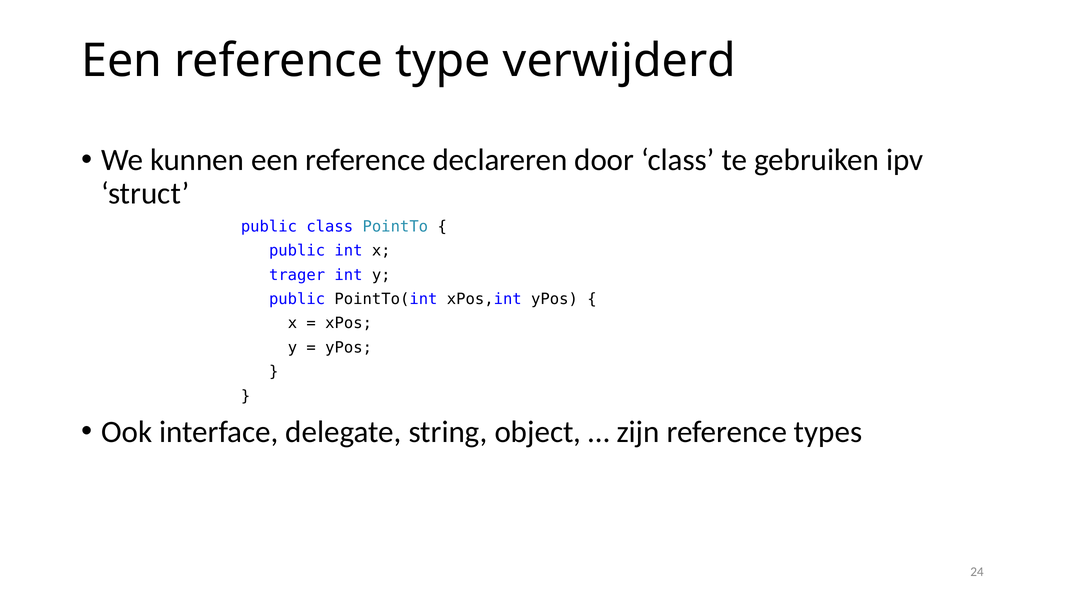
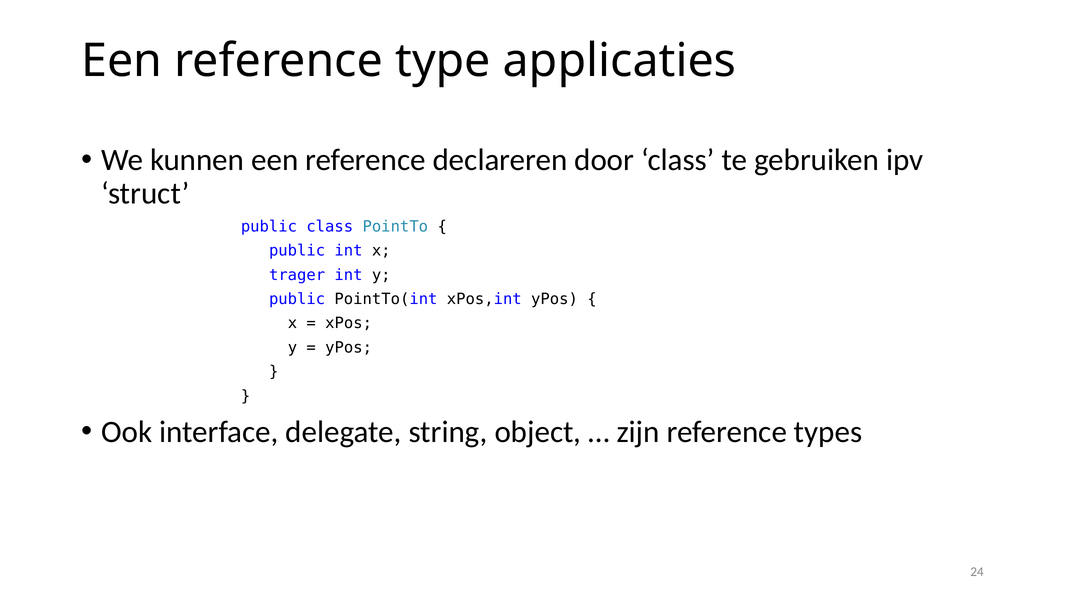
verwijderd: verwijderd -> applicaties
